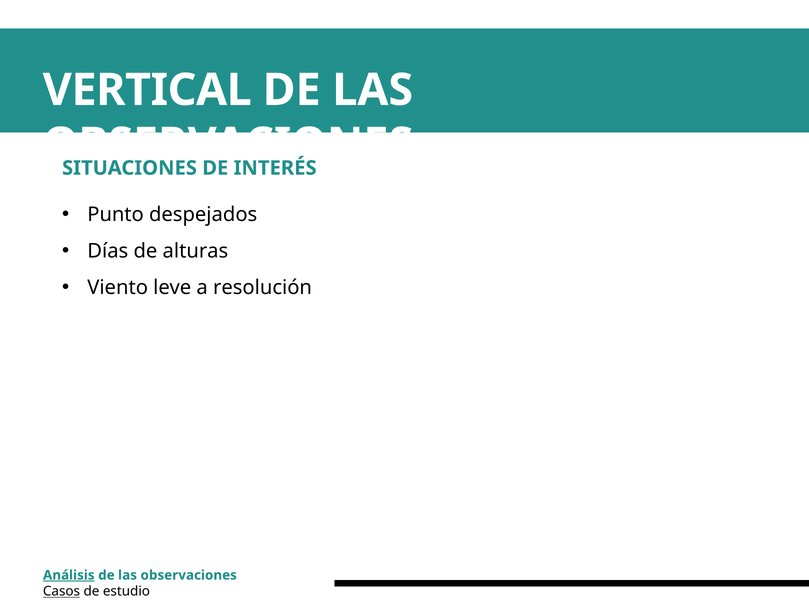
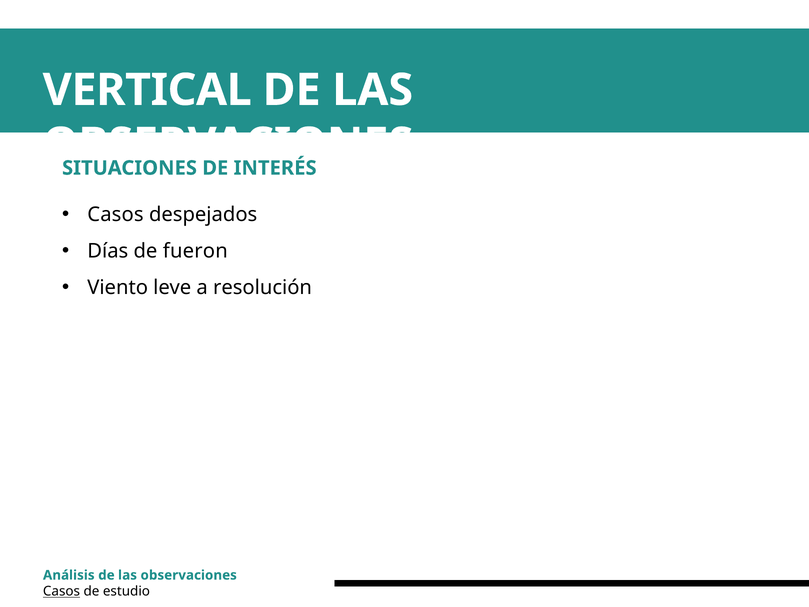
Punto at (116, 215): Punto -> Casos
alturas: alturas -> fueron
Análisis underline: present -> none
